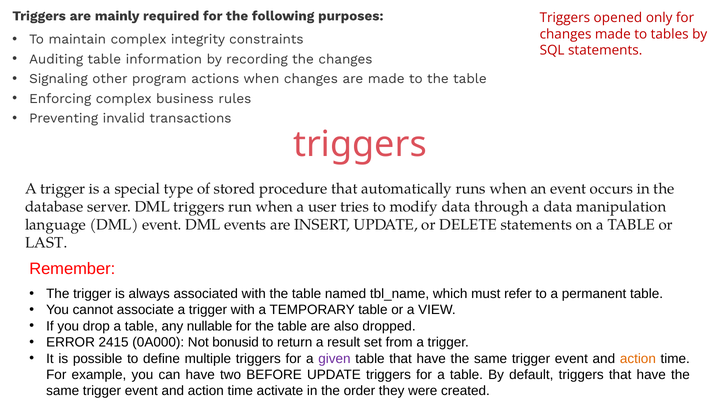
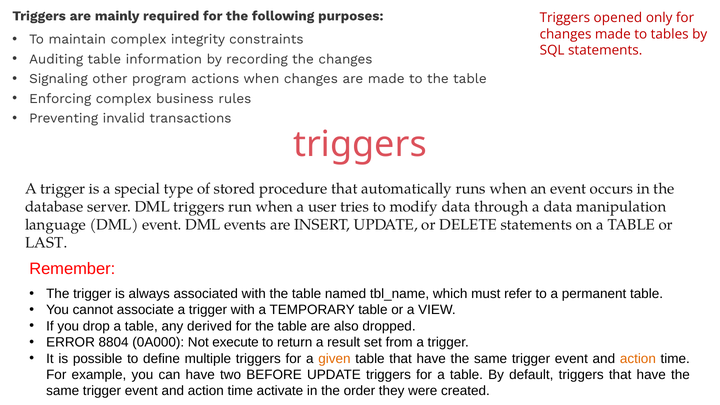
nullable: nullable -> derived
2415: 2415 -> 8804
bonusid: bonusid -> execute
given colour: purple -> orange
